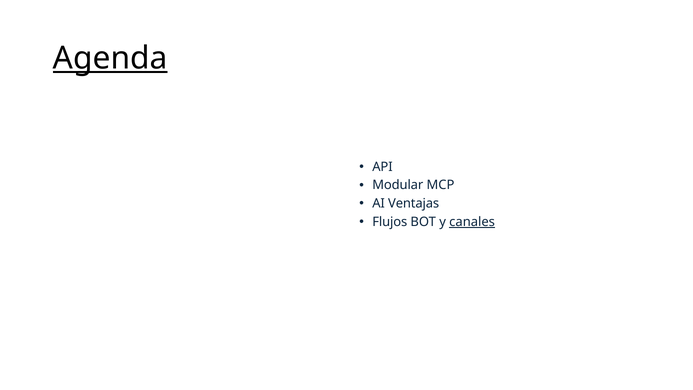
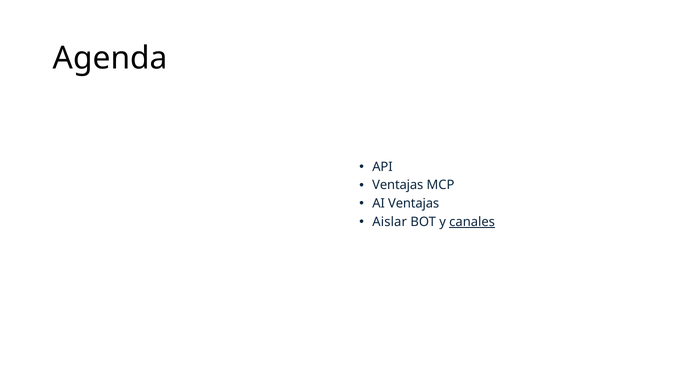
Agenda underline: present -> none
Modular at (398, 185): Modular -> Ventajas
Flujos: Flujos -> Aislar
